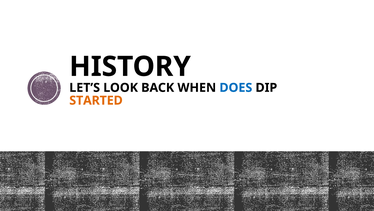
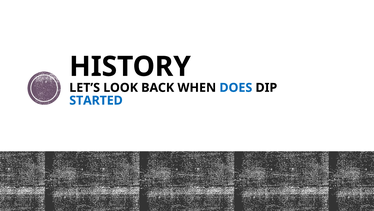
STARTED colour: orange -> blue
